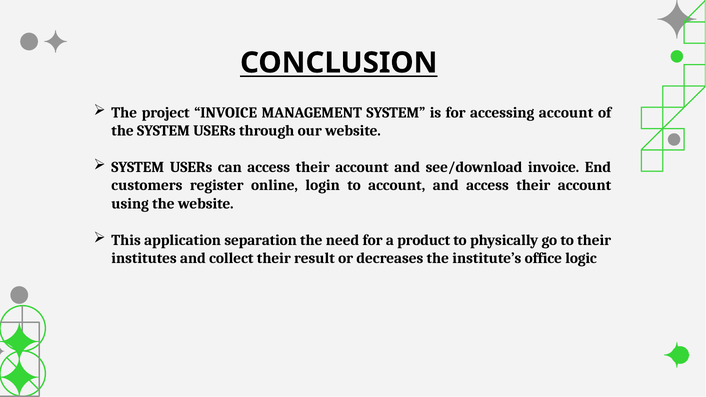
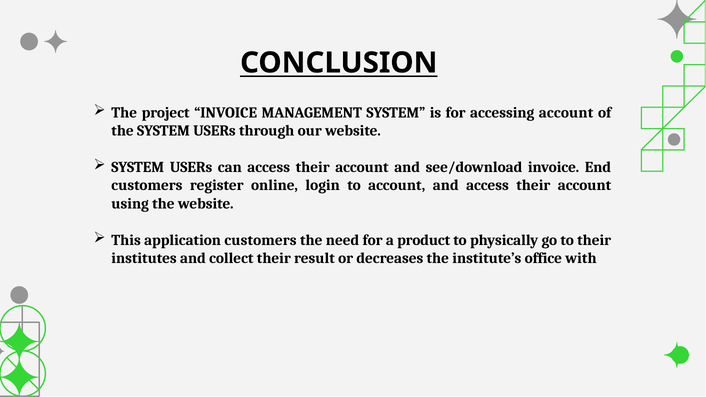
application separation: separation -> customers
logic: logic -> with
